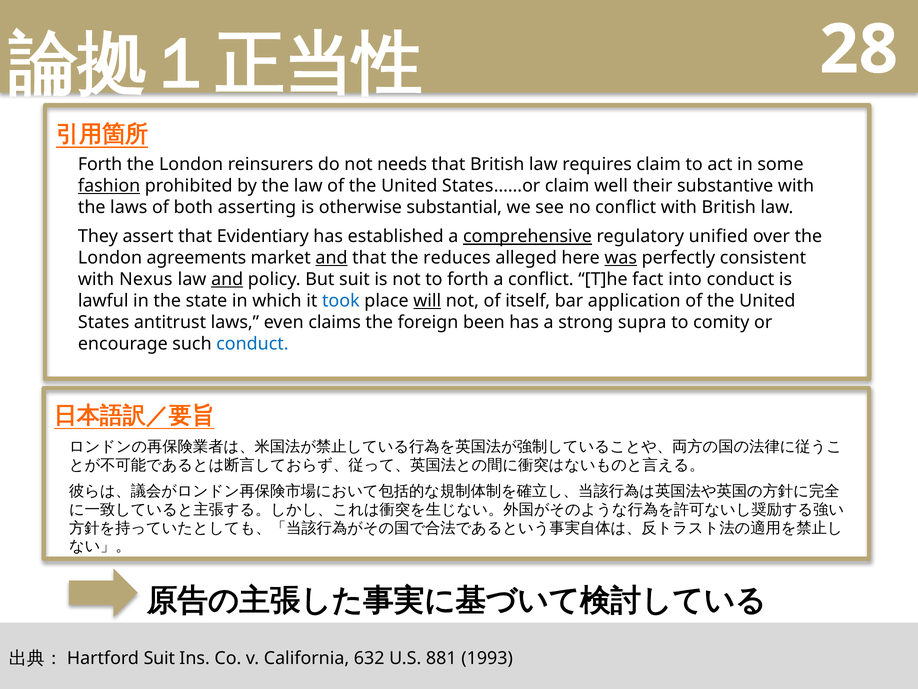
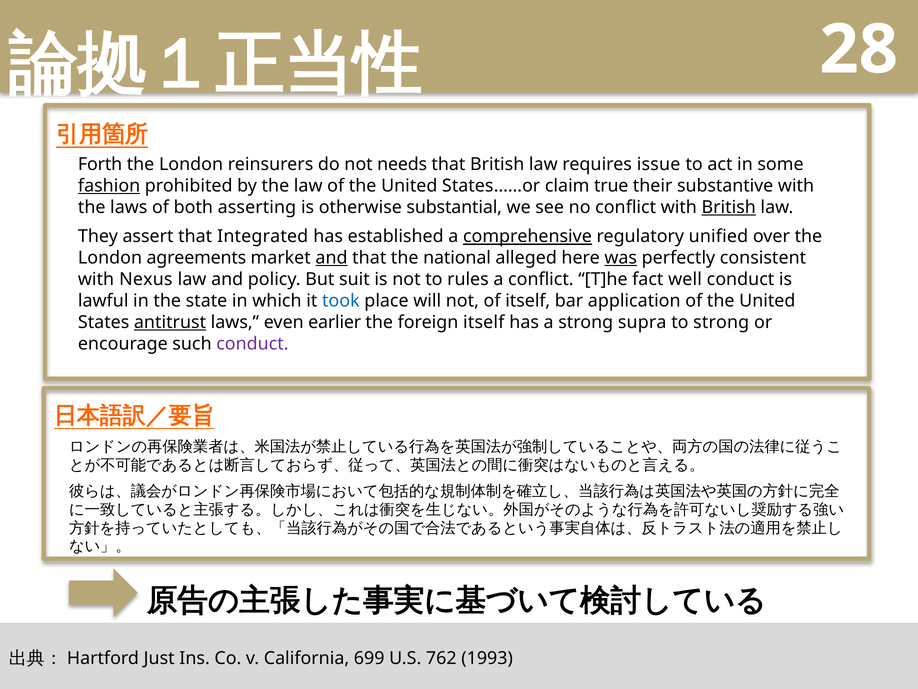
requires claim: claim -> issue
well: well -> true
British at (729, 207) underline: none -> present
Evidentiary: Evidentiary -> Integrated
reduces: reduces -> national
and at (227, 279) underline: present -> none
to forth: forth -> rules
into: into -> well
will underline: present -> none
antitrust underline: none -> present
claims: claims -> earlier
foreign been: been -> itself
to comity: comity -> strong
conduct at (252, 344) colour: blue -> purple
Suit at (159, 658): Suit -> Just
632: 632 -> 699
881: 881 -> 762
